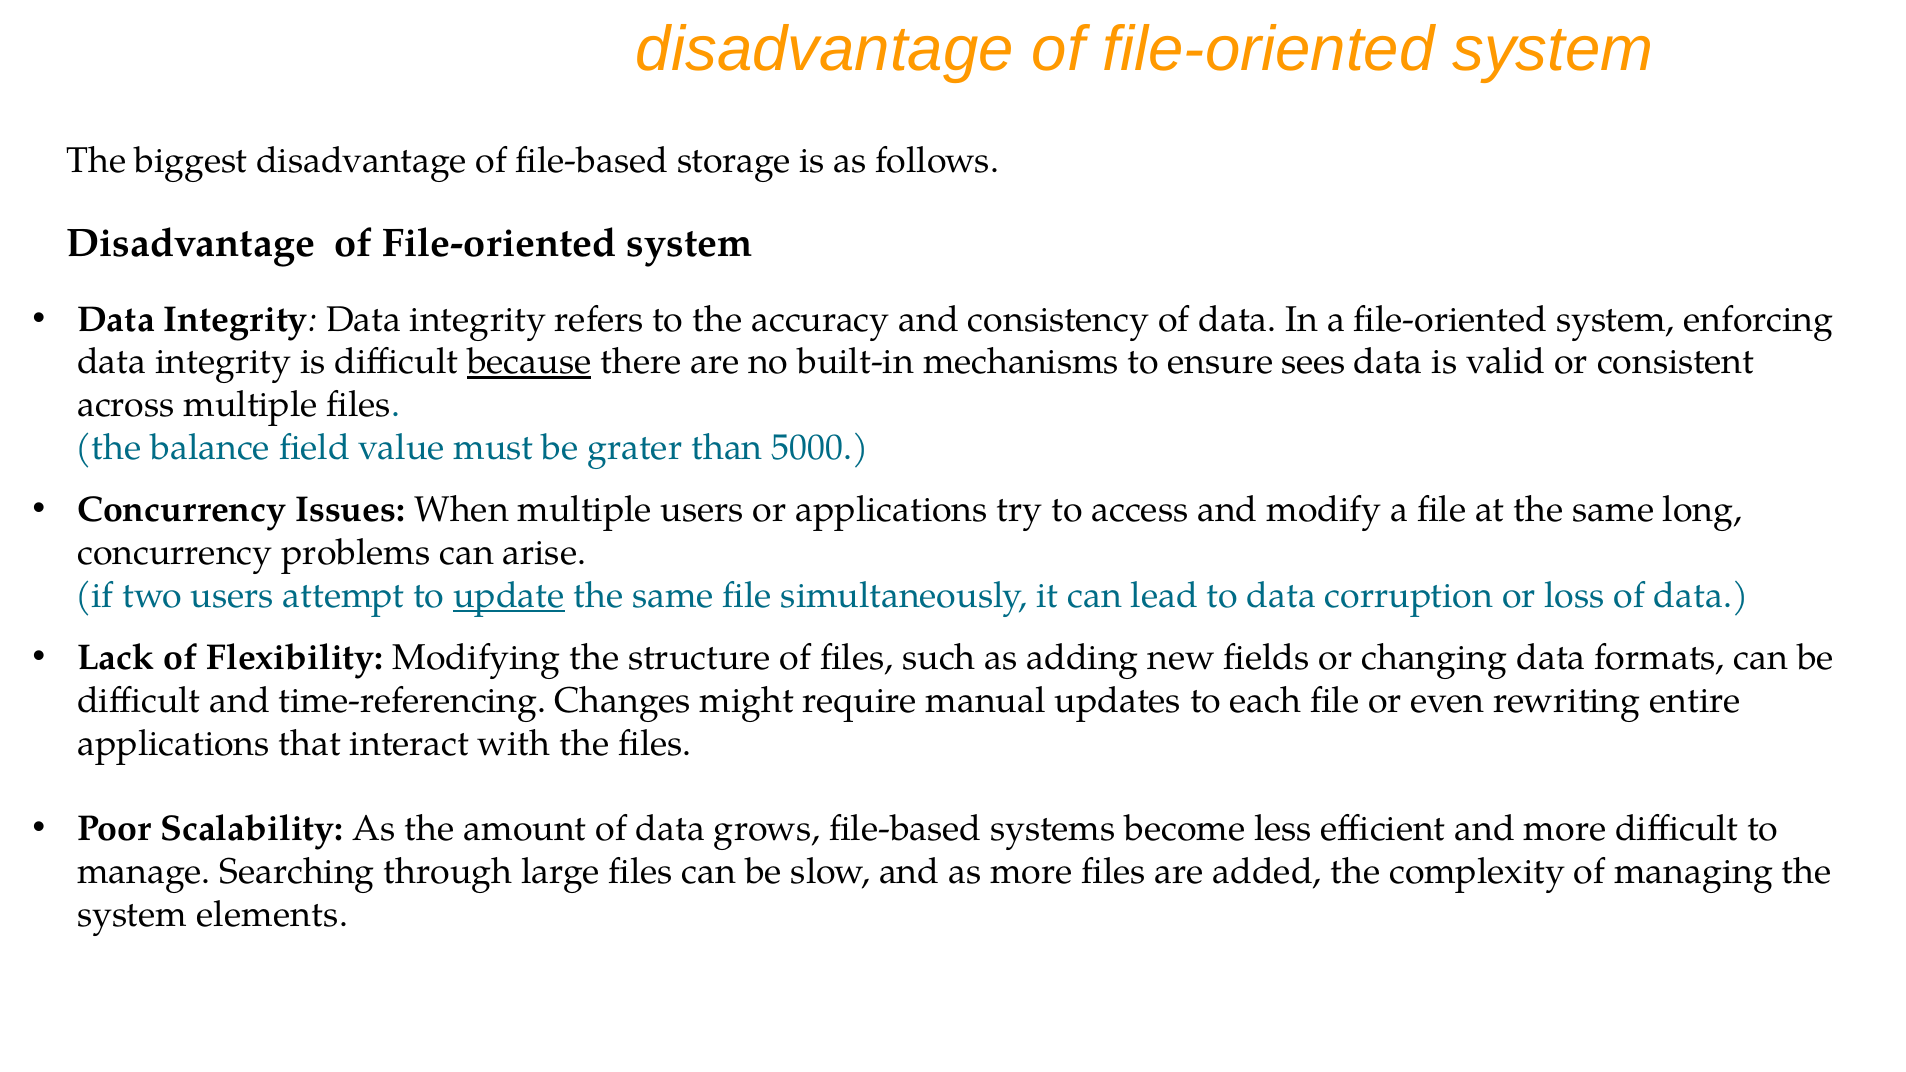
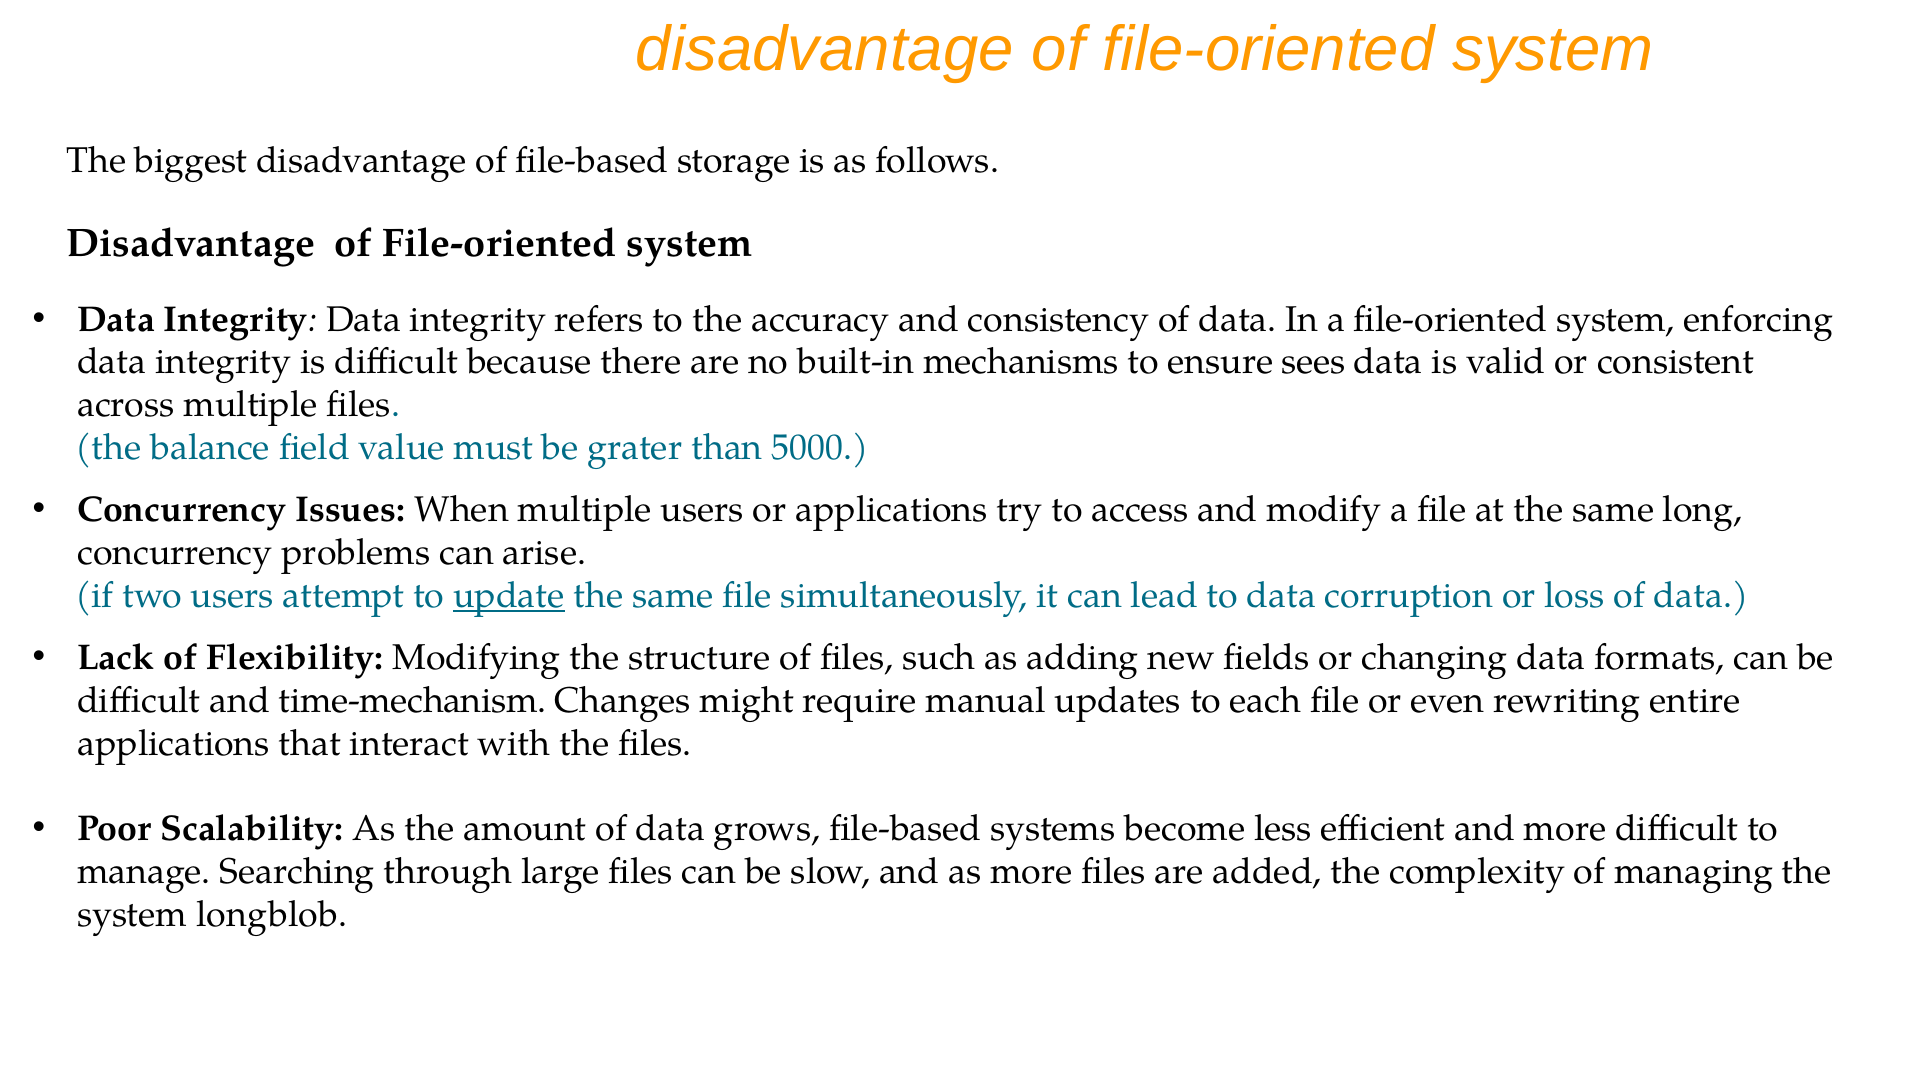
because underline: present -> none
time-referencing: time-referencing -> time-mechanism
elements: elements -> longblob
